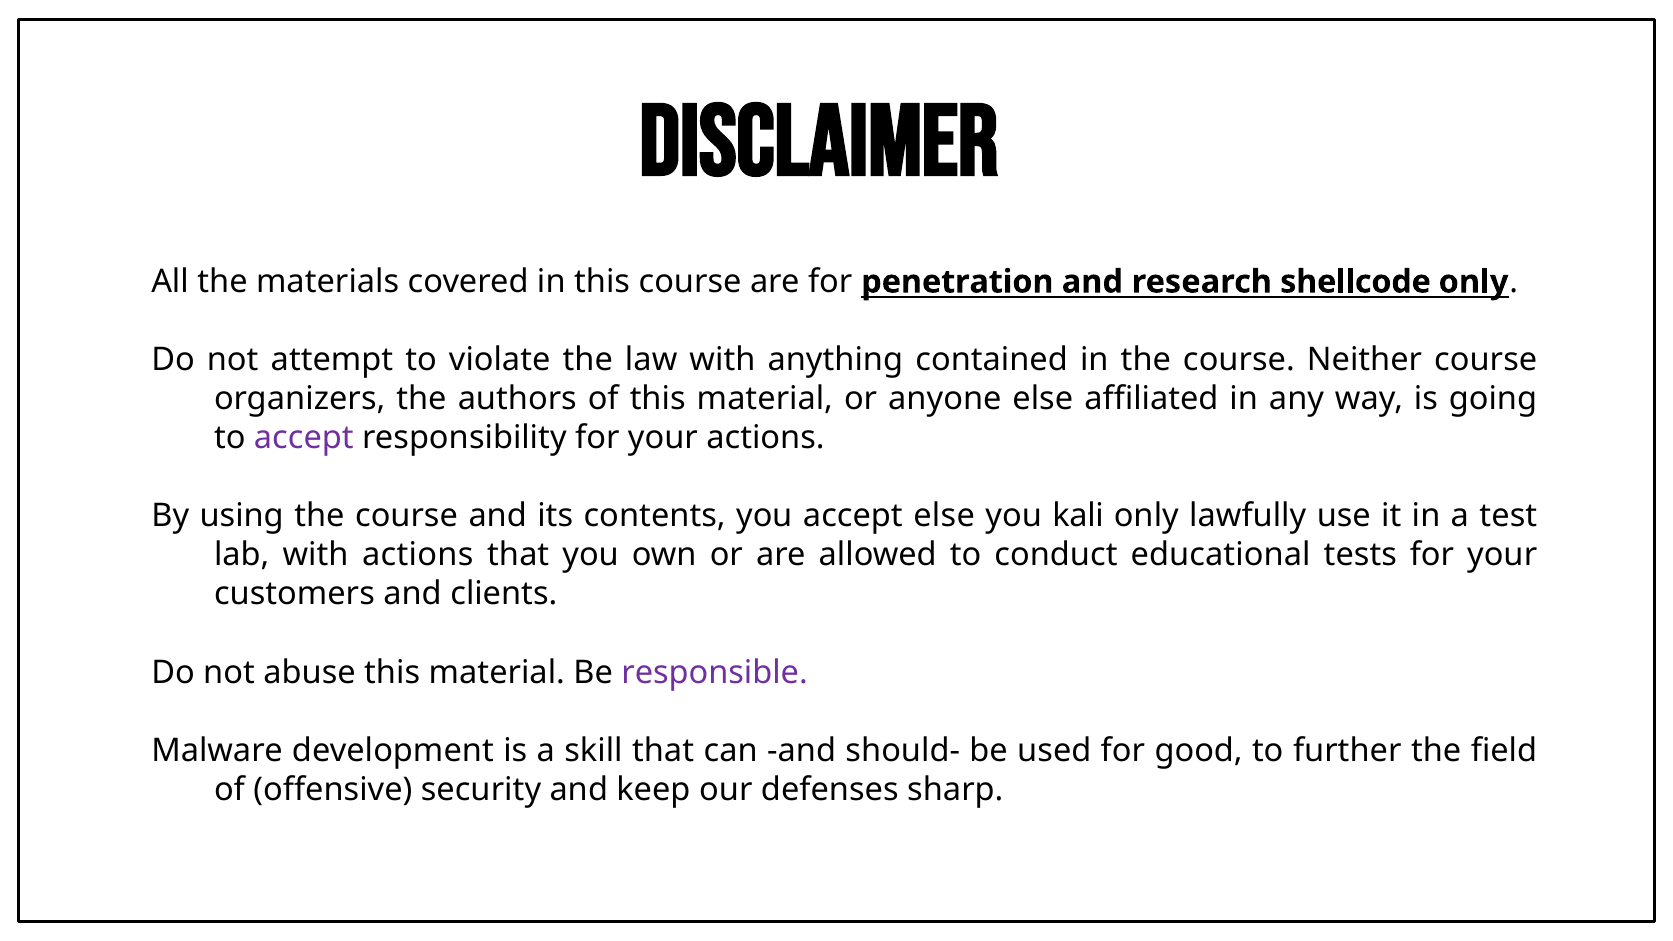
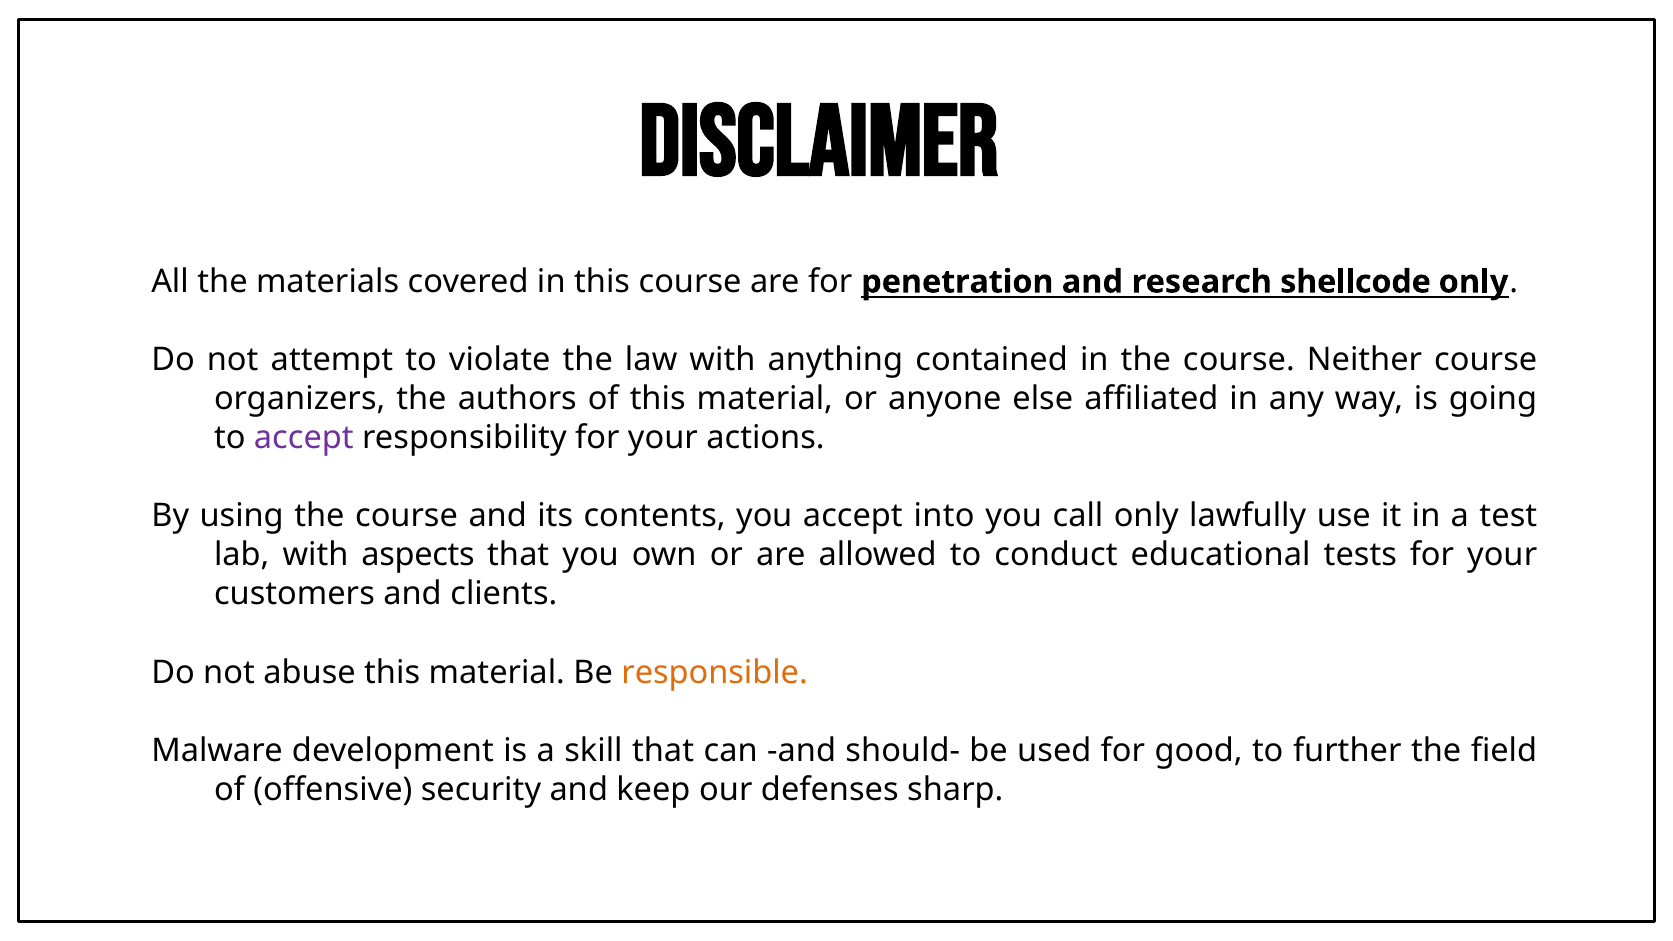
accept else: else -> into
kali: kali -> call
with actions: actions -> aspects
responsible colour: purple -> orange
